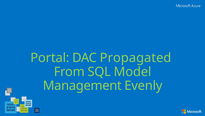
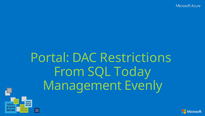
Propagated: Propagated -> Restrictions
Model: Model -> Today
